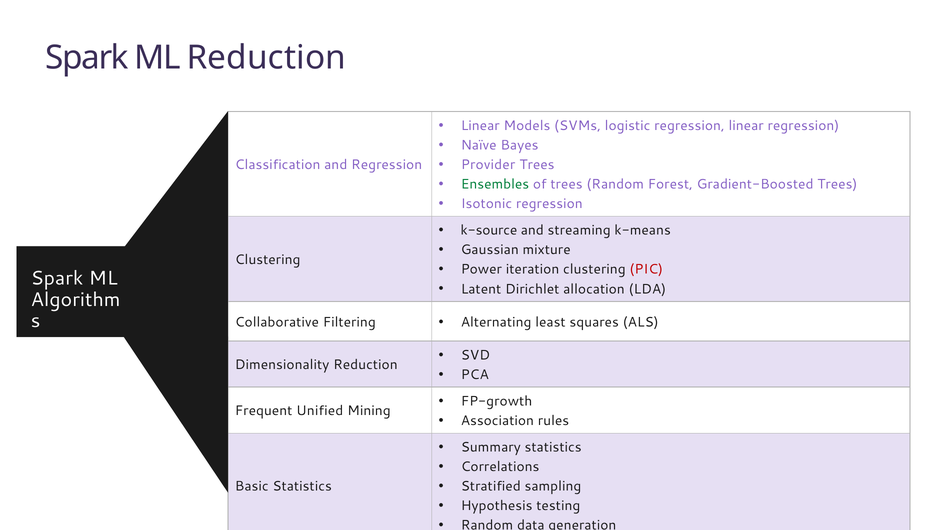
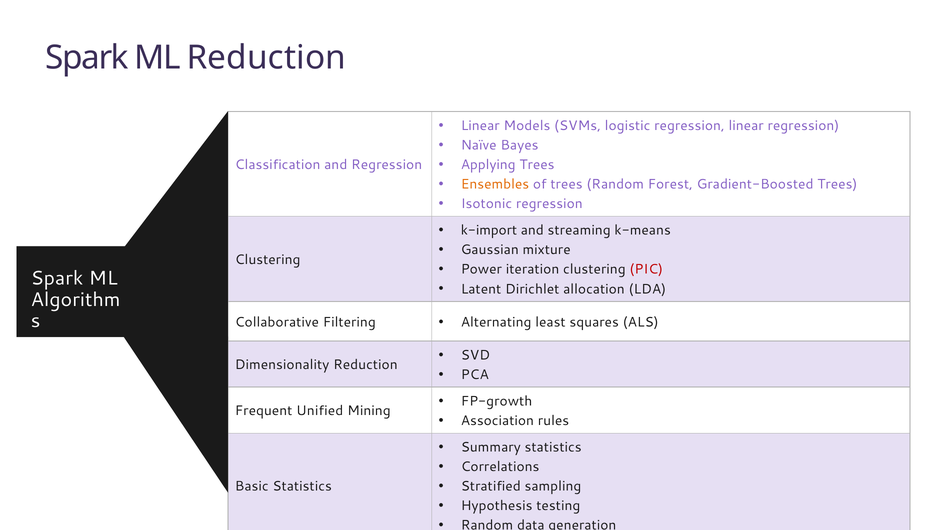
Provider: Provider -> Applying
Ensembles colour: green -> orange
k-source: k-source -> k-import
